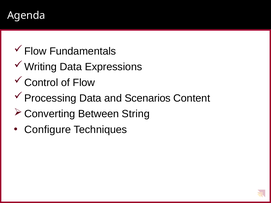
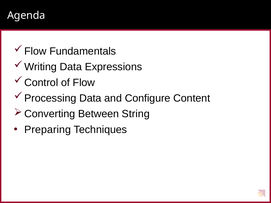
Scenarios: Scenarios -> Configure
Configure: Configure -> Preparing
